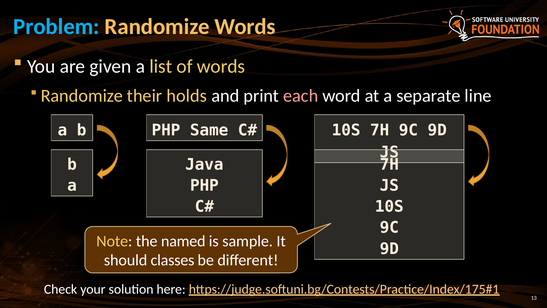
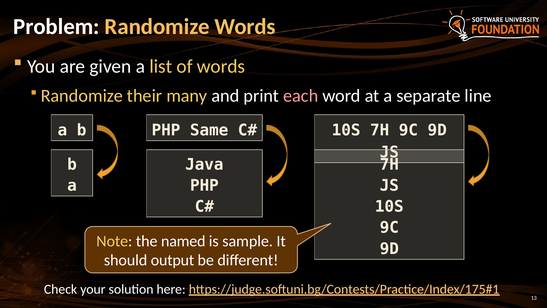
Problem colour: light blue -> white
holds: holds -> many
classes: classes -> output
